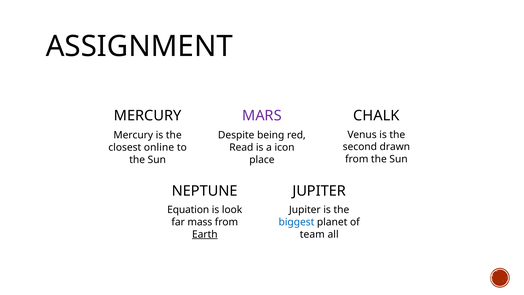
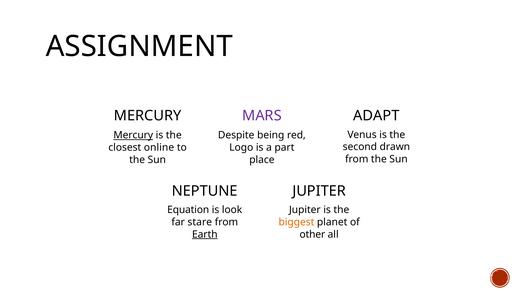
CHALK: CHALK -> ADAPT
Mercury at (133, 135) underline: none -> present
Read: Read -> Logo
icon: icon -> part
mass: mass -> stare
biggest colour: blue -> orange
team: team -> other
